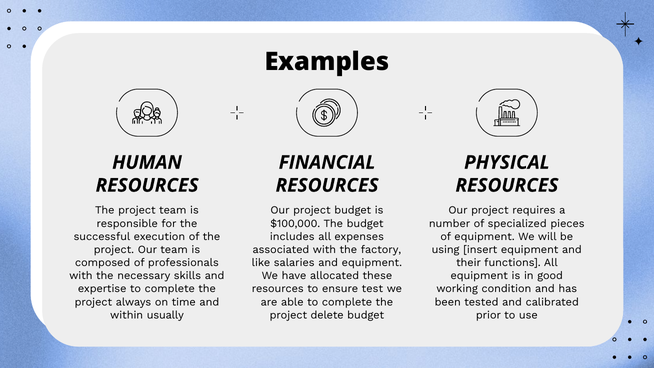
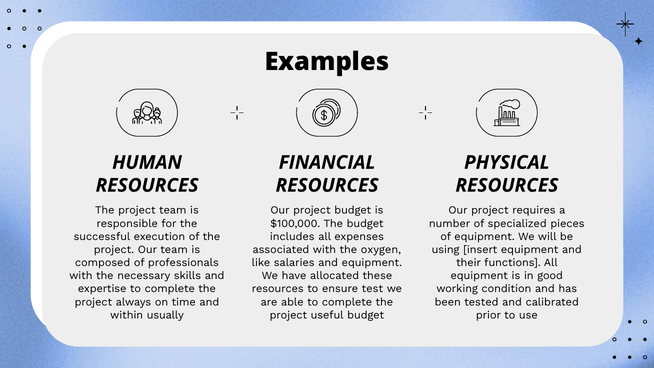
factory: factory -> oxygen
delete: delete -> useful
